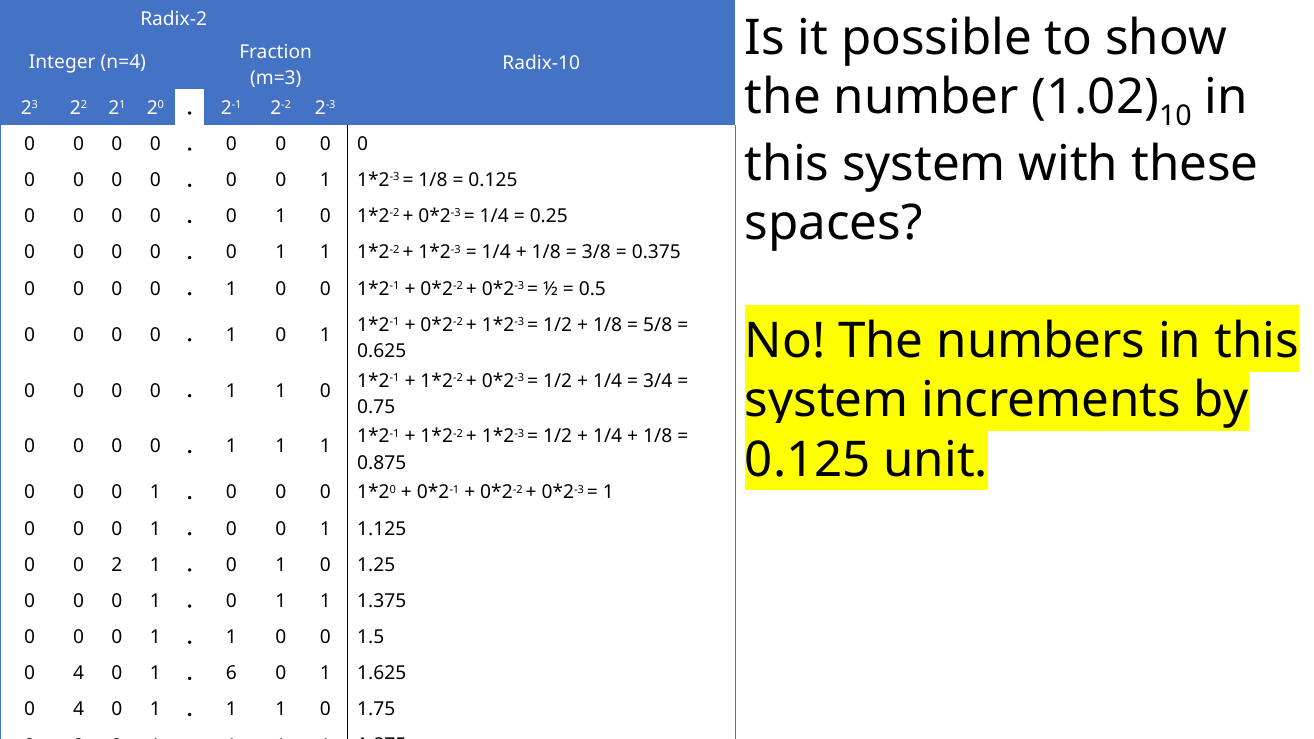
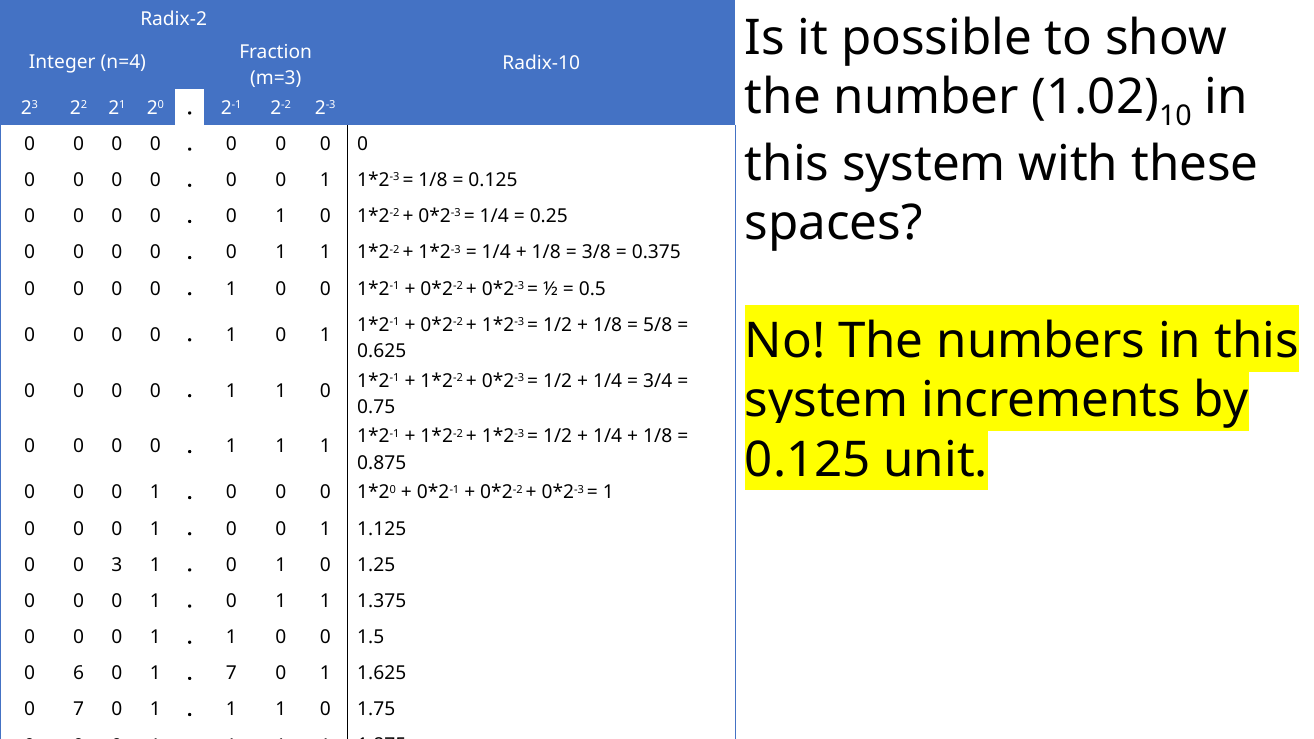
2 at (117, 565): 2 -> 3
4 at (79, 674): 4 -> 6
6 at (231, 674): 6 -> 7
4 at (79, 710): 4 -> 7
